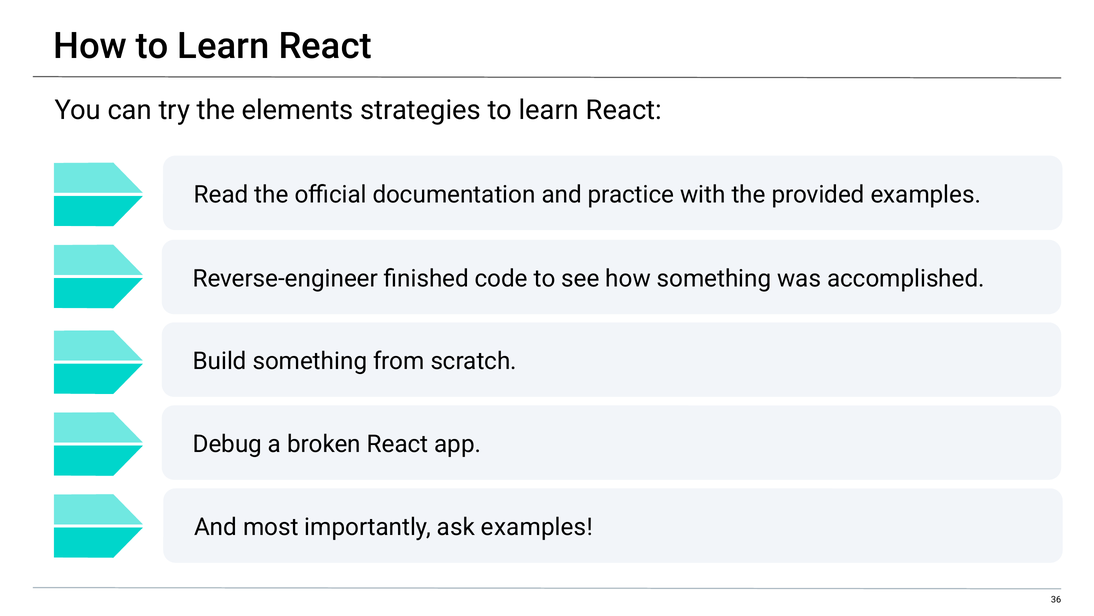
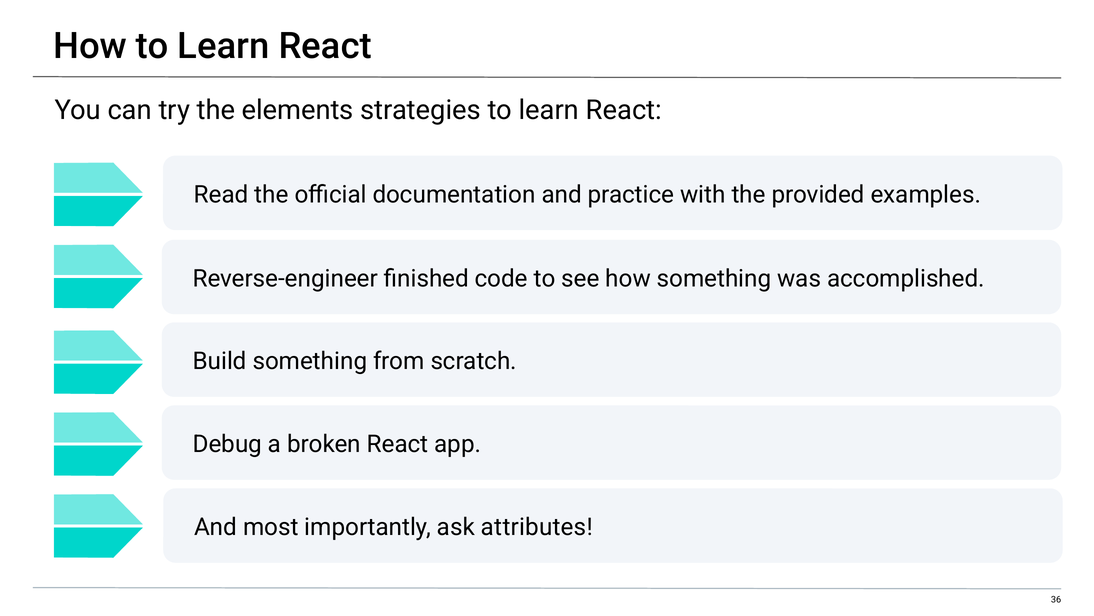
ask examples: examples -> attributes
